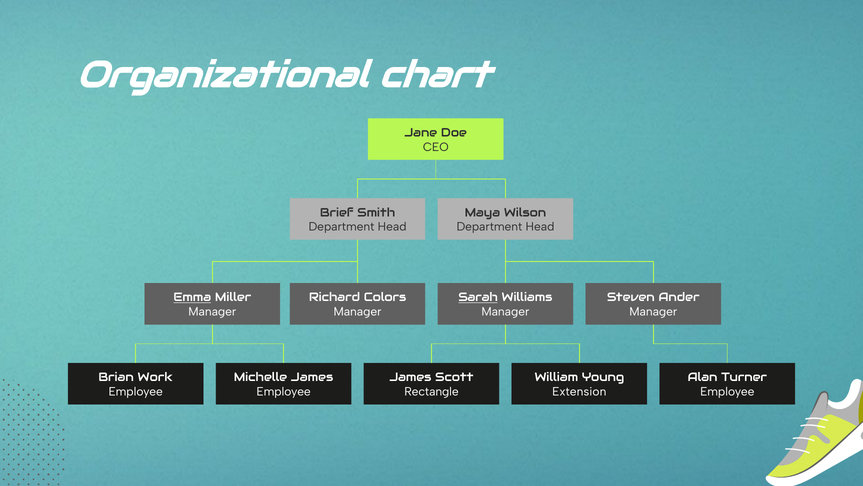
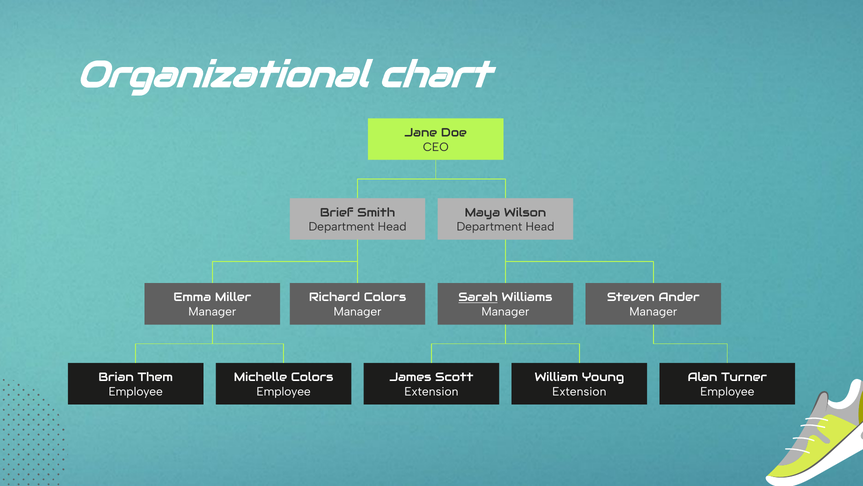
Emma underline: present -> none
Work: Work -> Them
Michelle James: James -> Colors
Rectangle at (431, 391): Rectangle -> Extension
